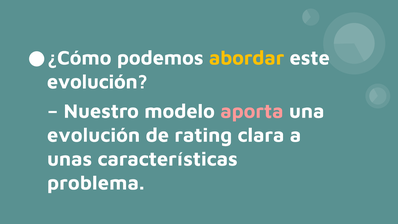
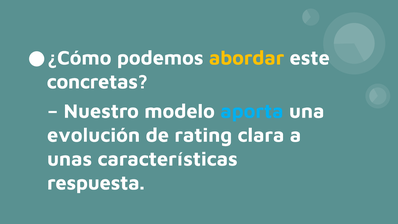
evolución at (97, 82): evolución -> concretas
aporta colour: pink -> light blue
problema: problema -> respuesta
